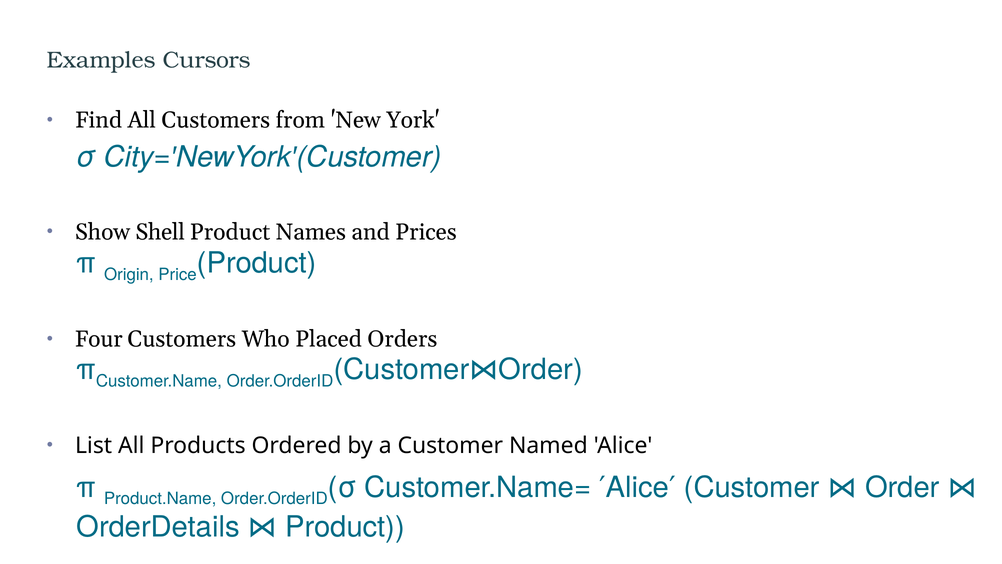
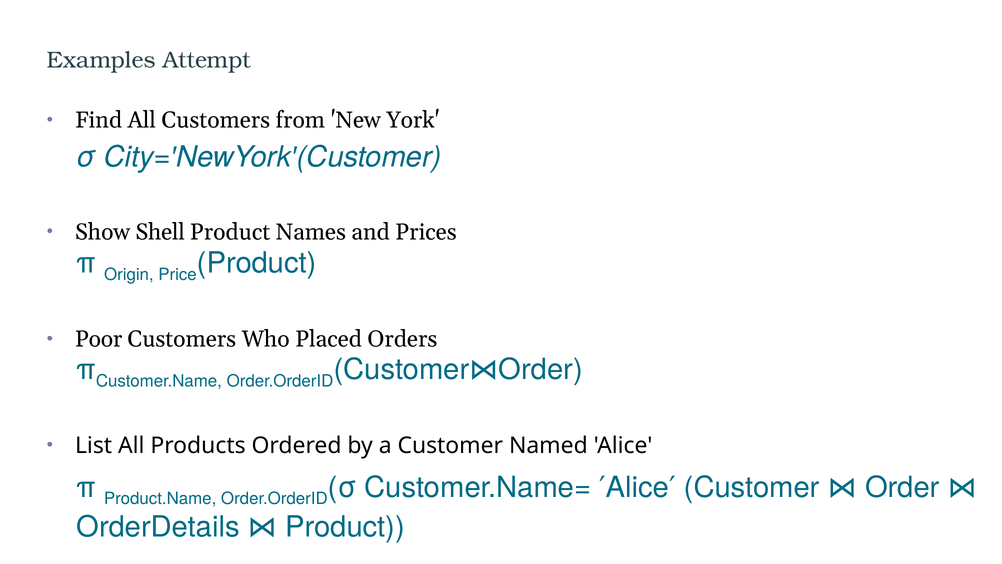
Cursors: Cursors -> Attempt
Four: Four -> Poor
